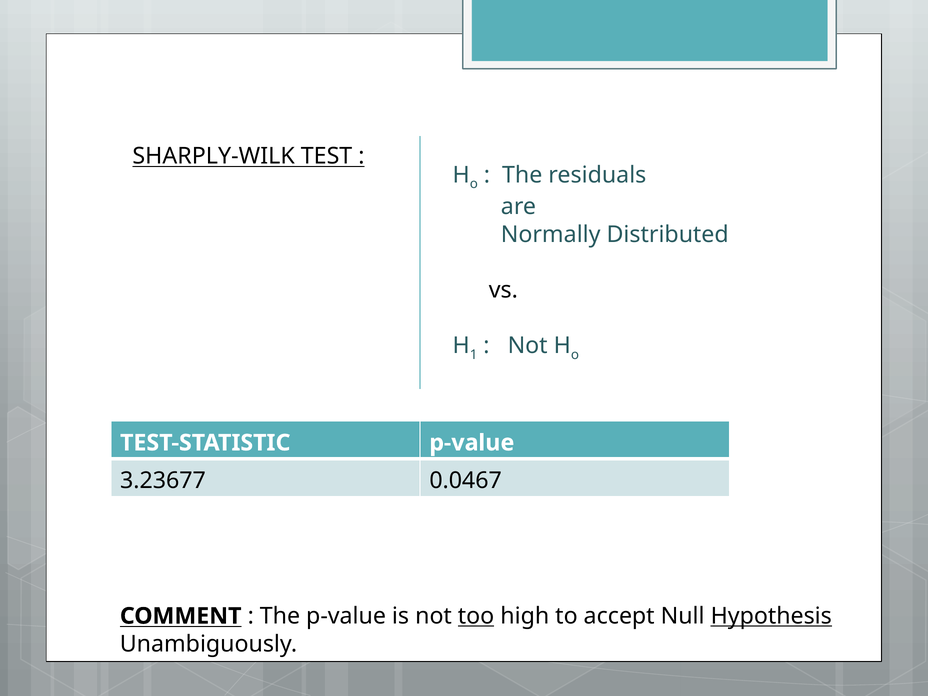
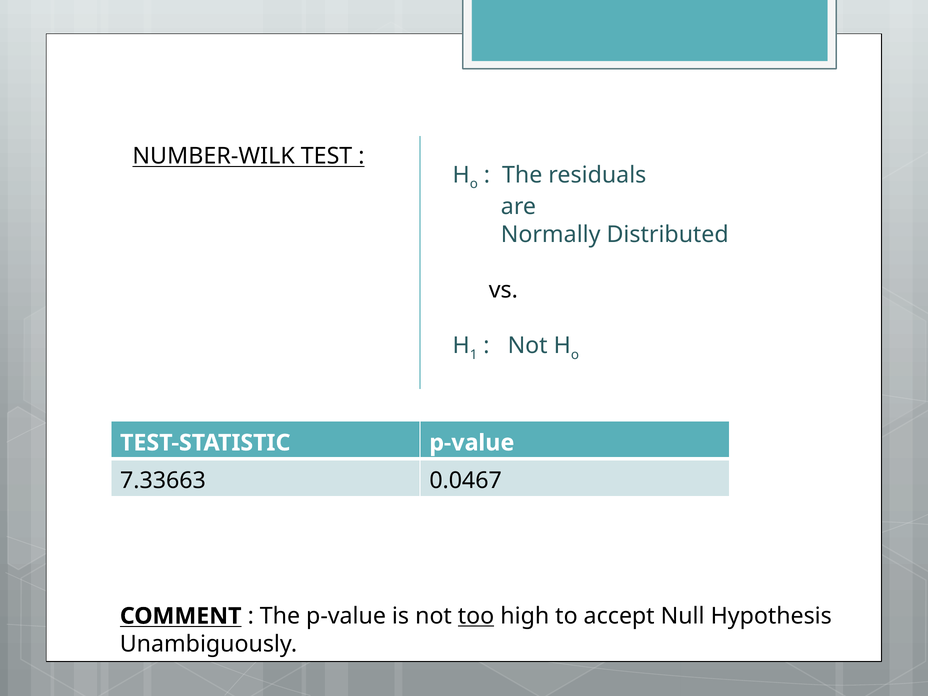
SHARPLY-WILK: SHARPLY-WILK -> NUMBER-WILK
3.23677: 3.23677 -> 7.33663
Hypothesis underline: present -> none
